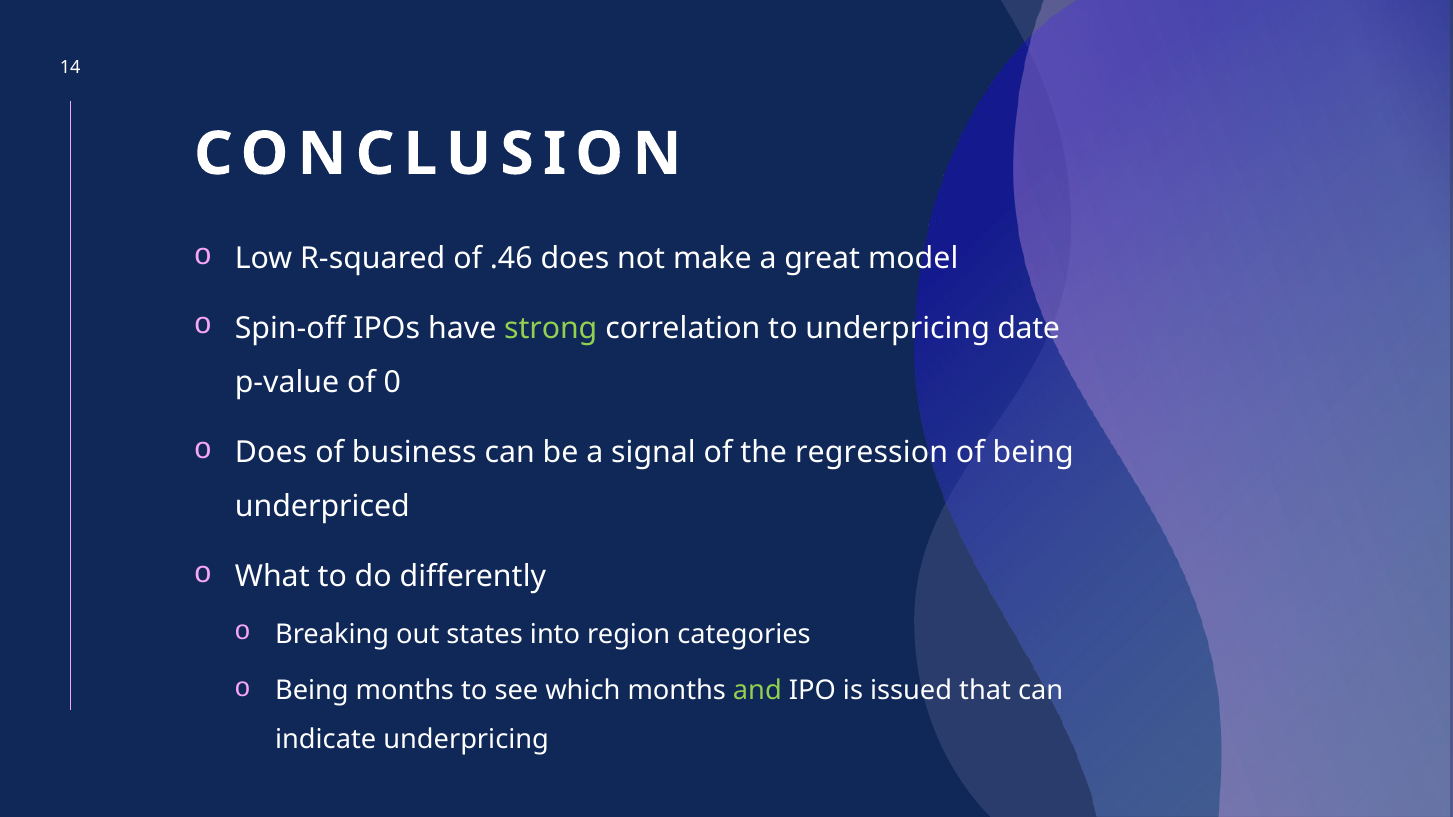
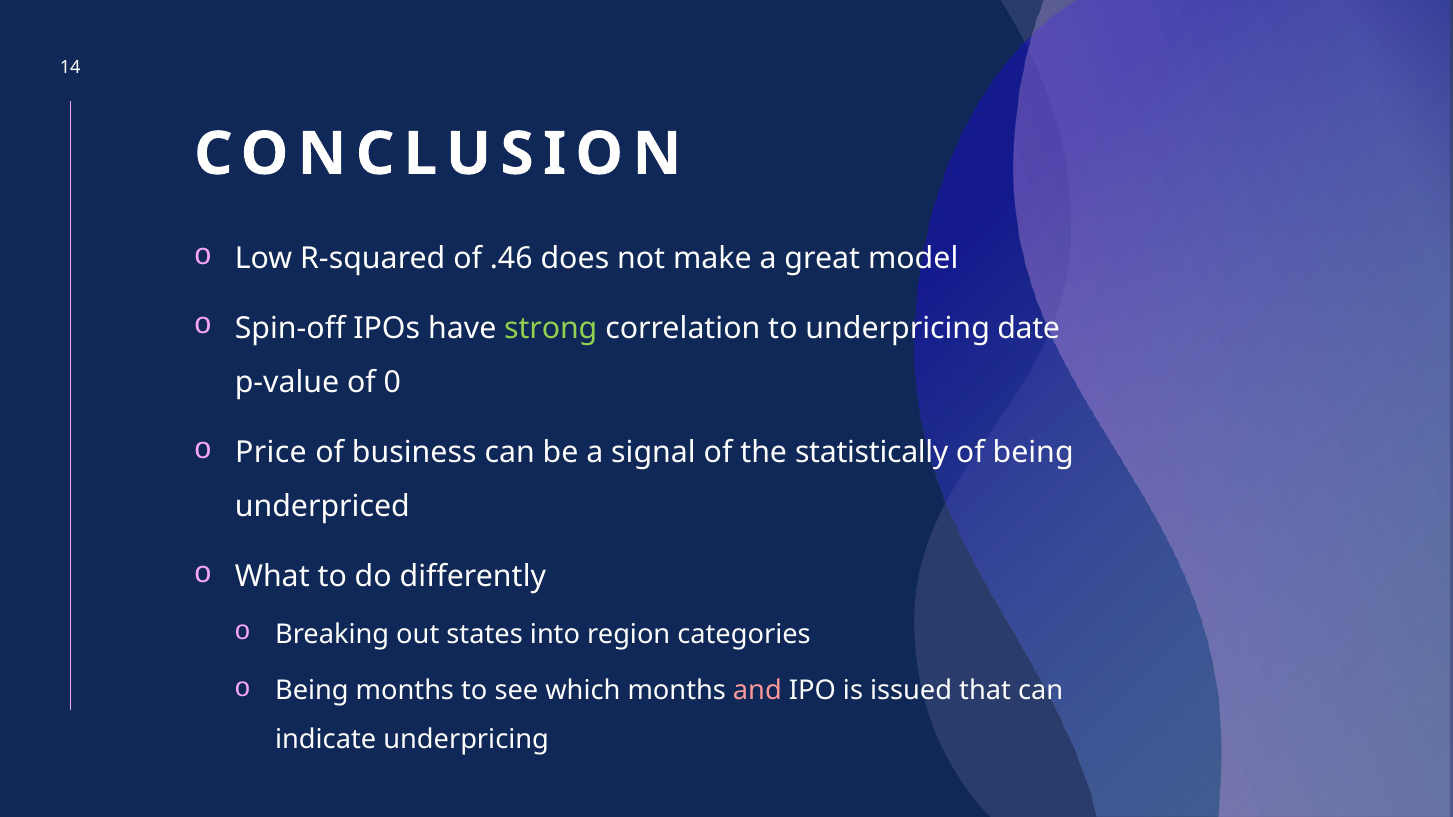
Does at (271, 452): Does -> Price
regression: regression -> statistically
and colour: light green -> pink
